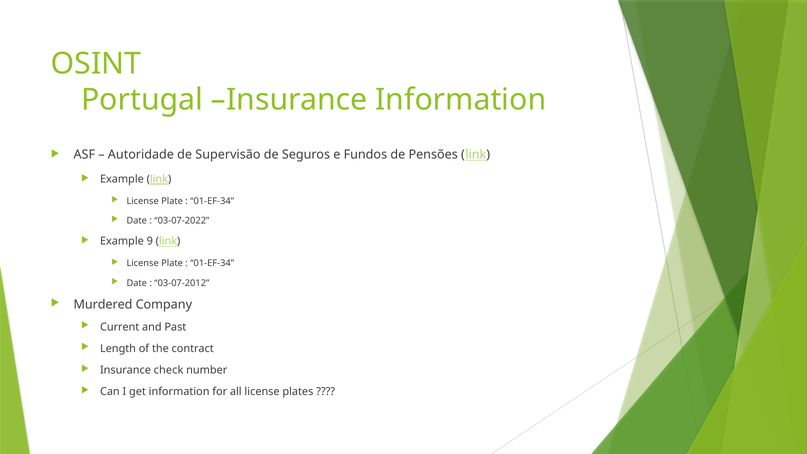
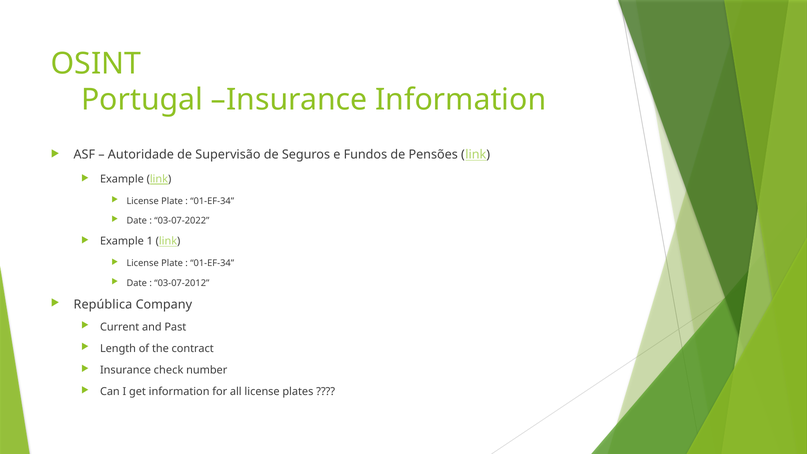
9: 9 -> 1
Murdered: Murdered -> República
